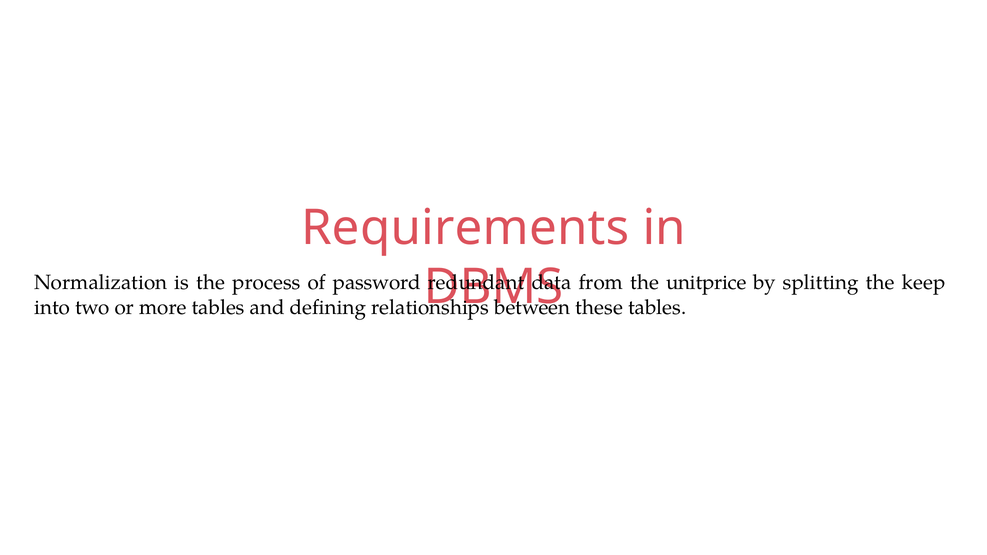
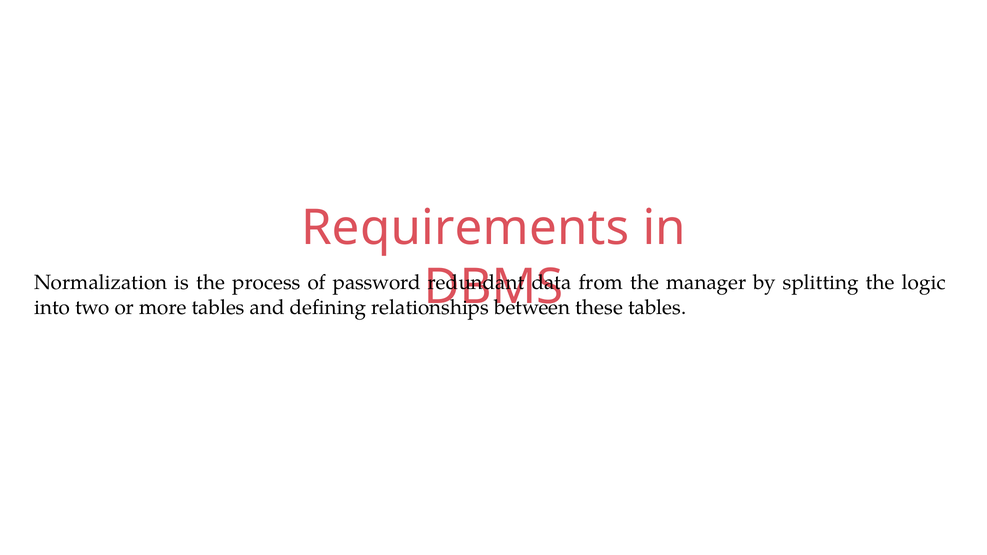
unitprice: unitprice -> manager
keep: keep -> logic
